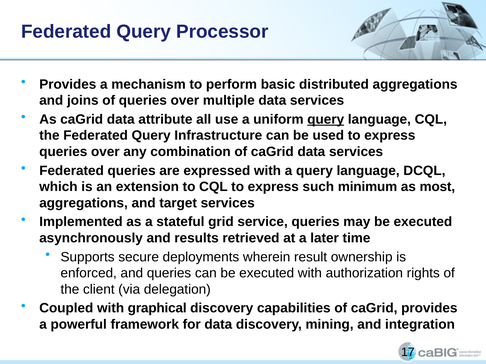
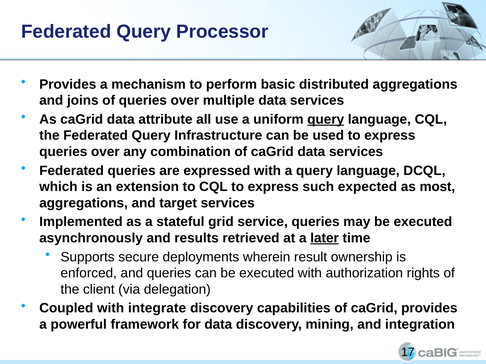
minimum: minimum -> expected
later underline: none -> present
graphical: graphical -> integrate
